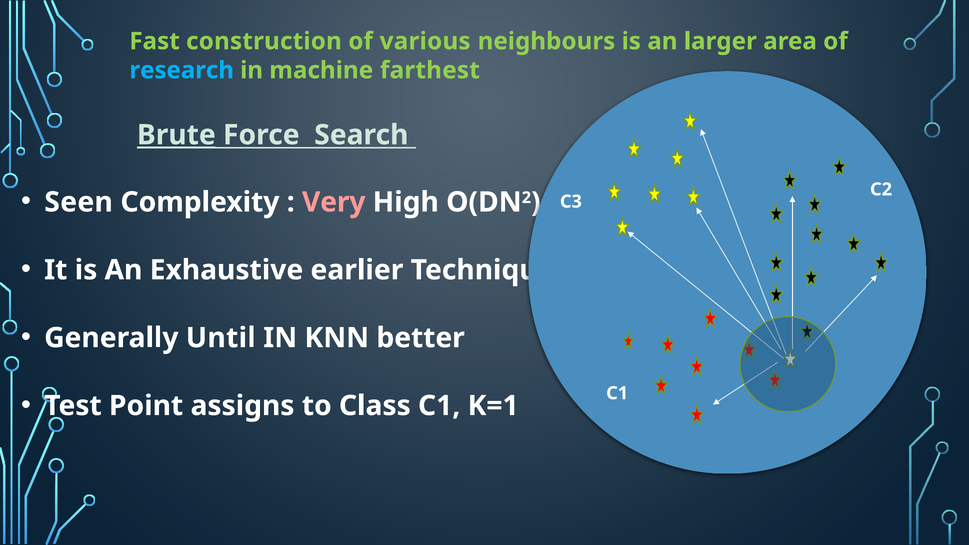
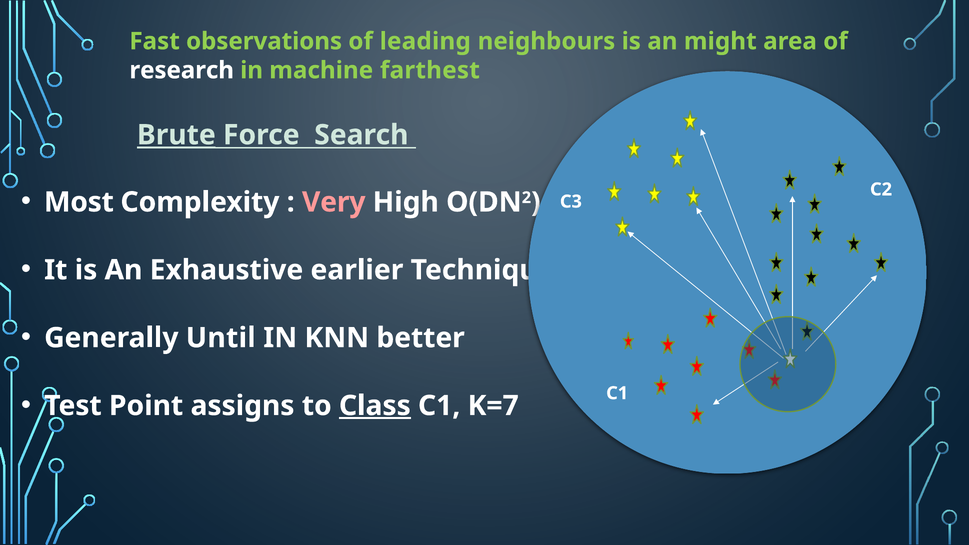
construction: construction -> observations
various: various -> leading
larger: larger -> might
research colour: light blue -> white
Seen: Seen -> Most
Class underline: none -> present
K=1: K=1 -> K=7
